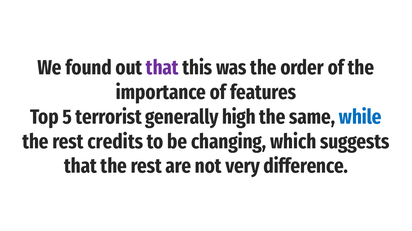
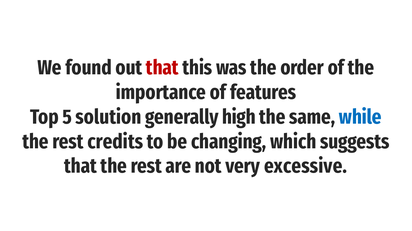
that at (162, 68) colour: purple -> red
terrorist: terrorist -> solution
difference: difference -> excessive
